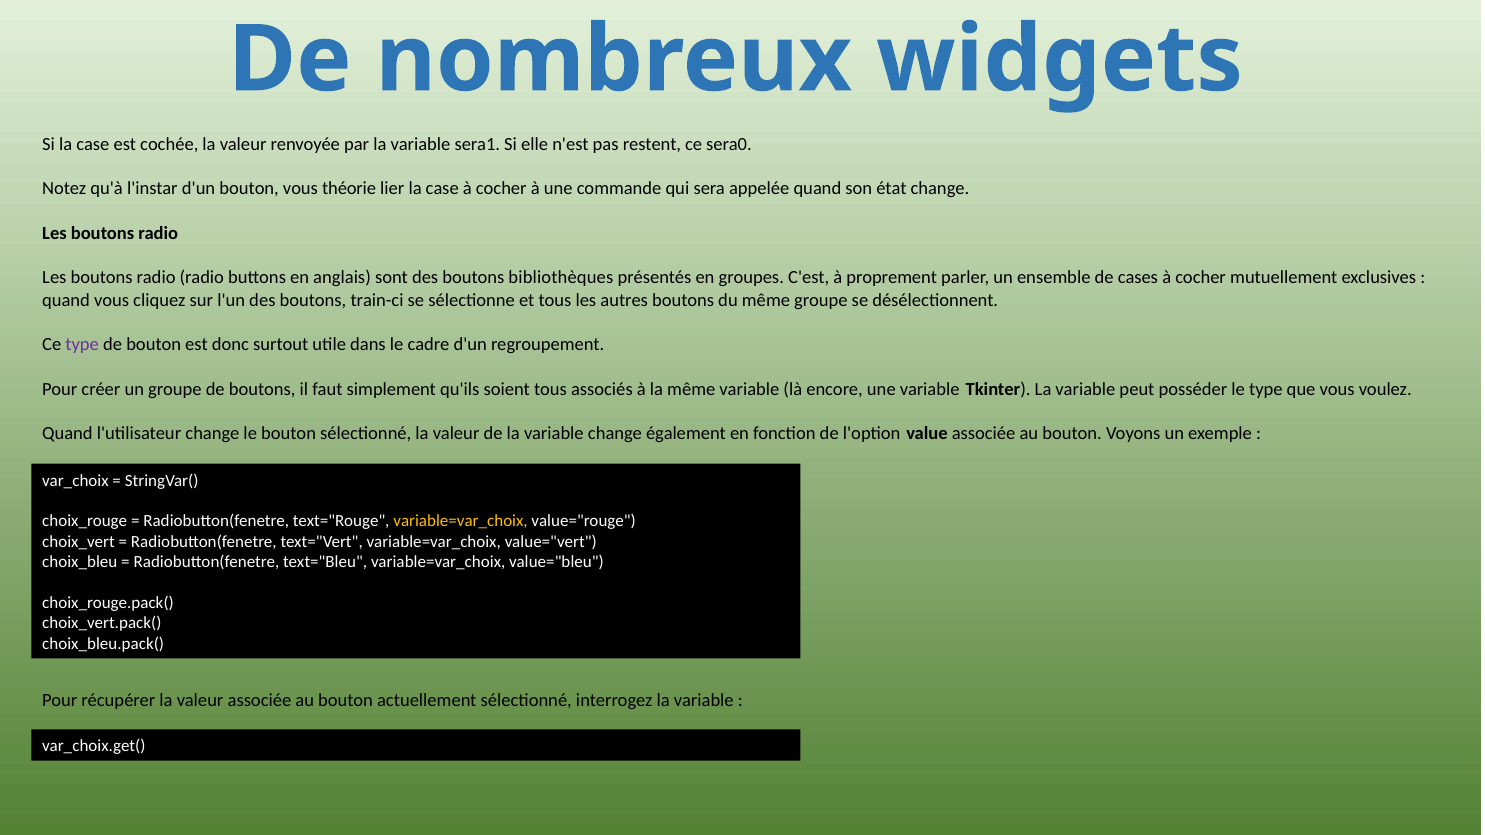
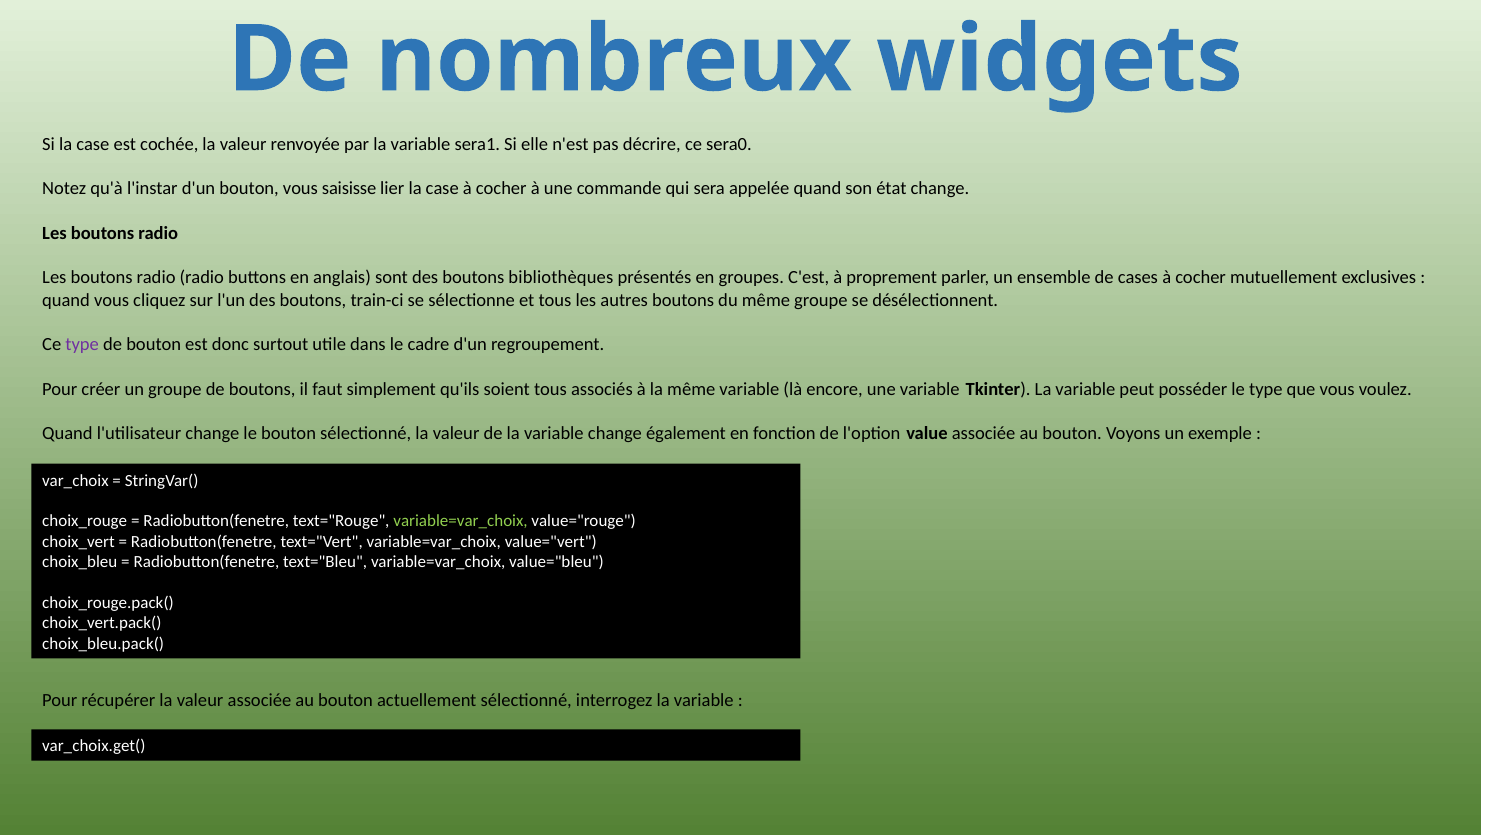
restent: restent -> décrire
théorie: théorie -> saisisse
variable=var_choix at (461, 521) colour: yellow -> light green
